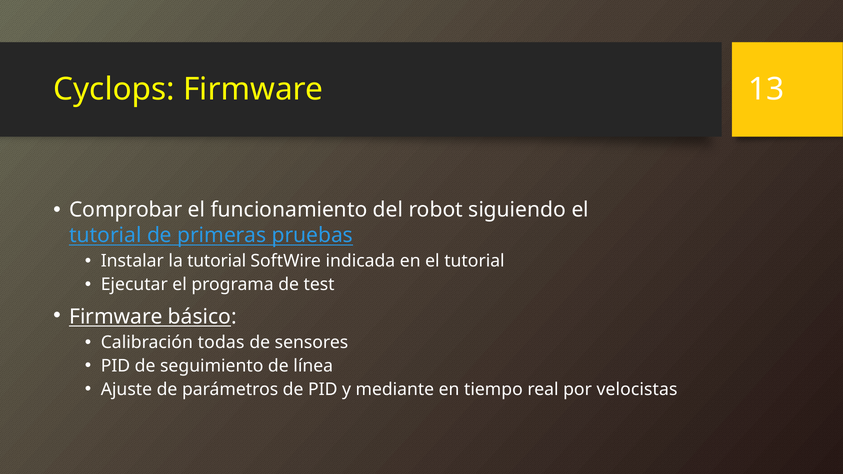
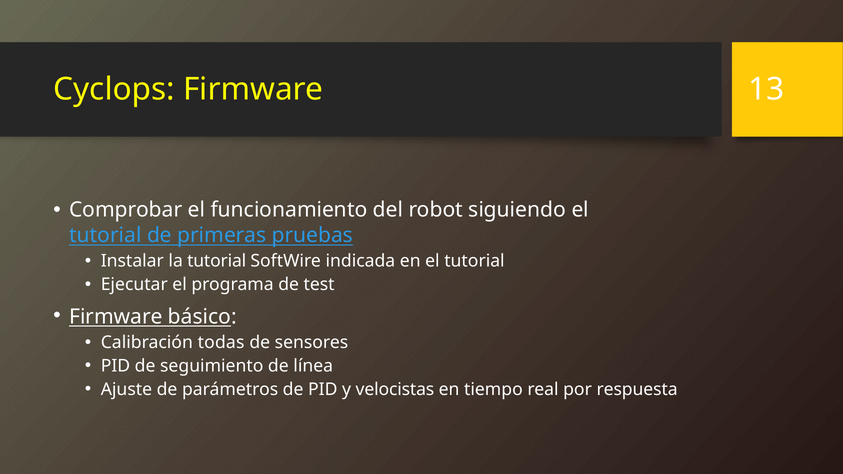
mediante: mediante -> velocistas
velocistas: velocistas -> respuesta
